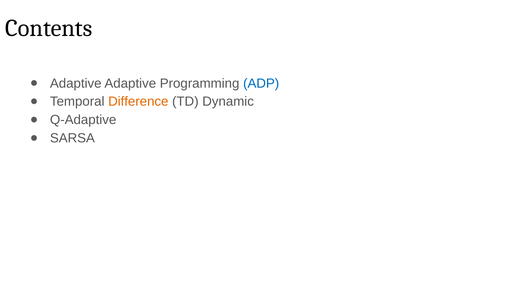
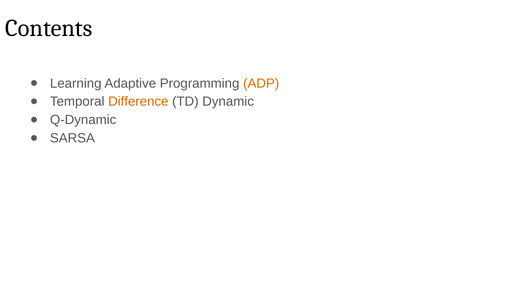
Adaptive at (76, 84): Adaptive -> Learning
ADP colour: blue -> orange
Q-Adaptive: Q-Adaptive -> Q-Dynamic
